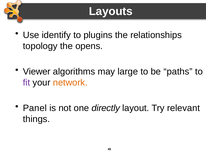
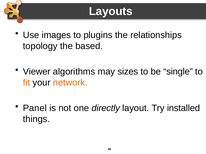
identify: identify -> images
opens: opens -> based
large: large -> sizes
paths: paths -> single
fit colour: purple -> orange
relevant: relevant -> installed
